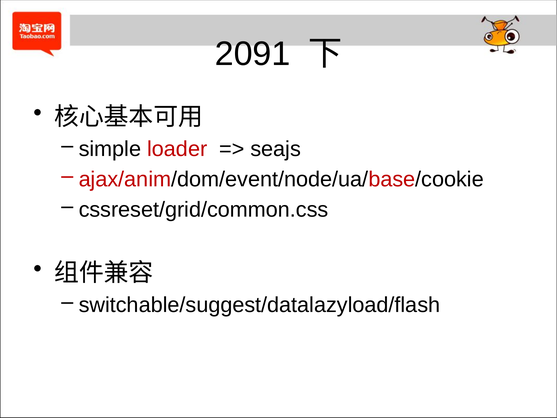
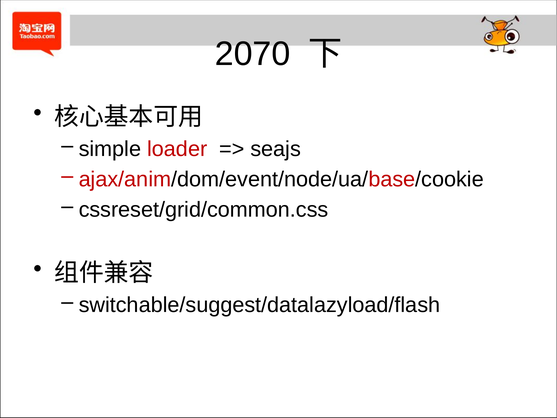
2091: 2091 -> 2070
